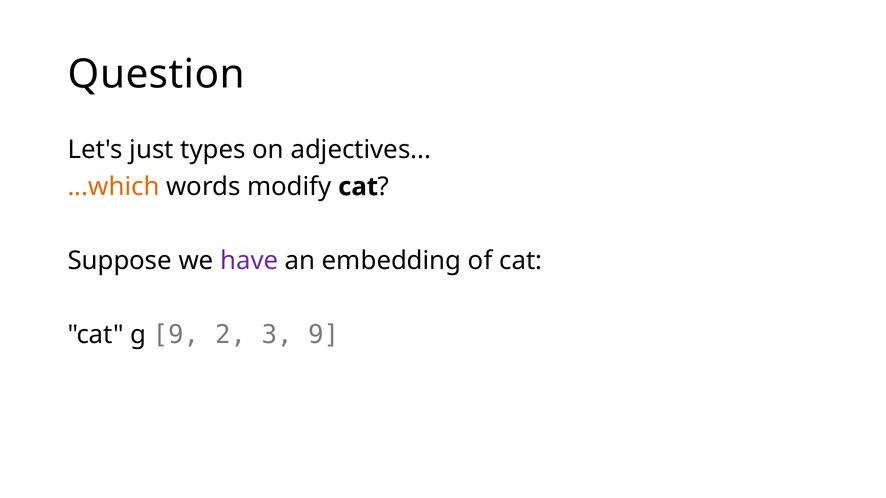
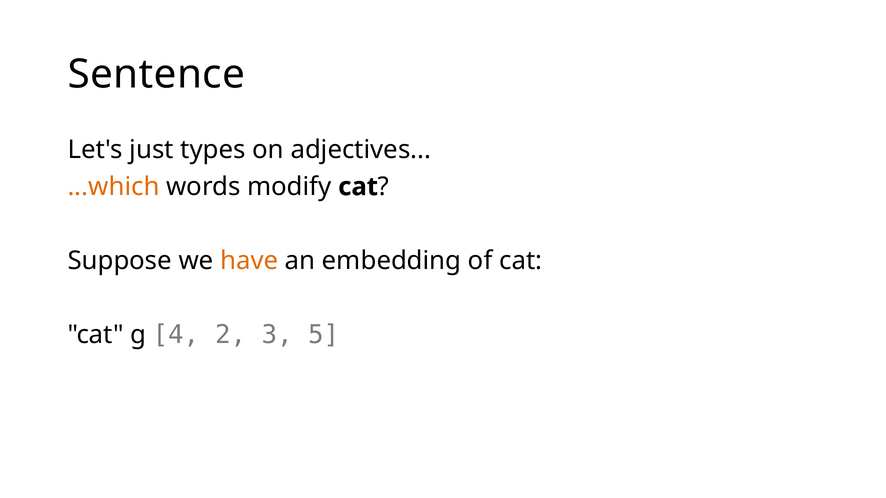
Question: Question -> Sentence
have colour: purple -> orange
g 9: 9 -> 4
3 9: 9 -> 5
